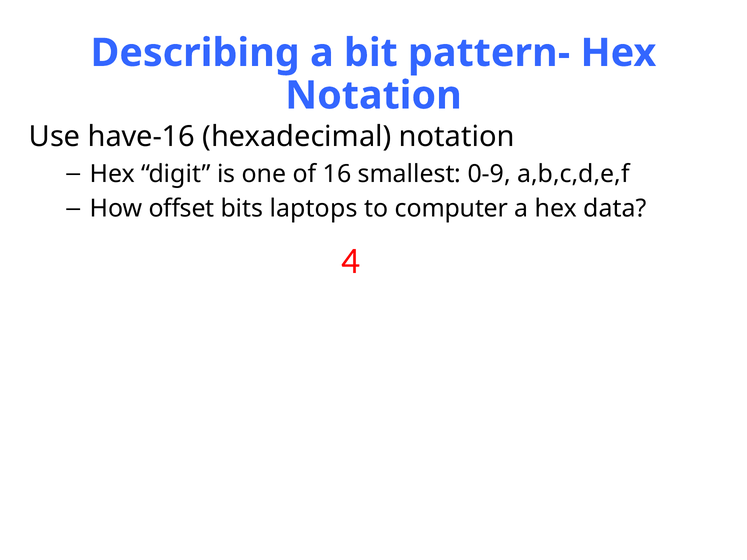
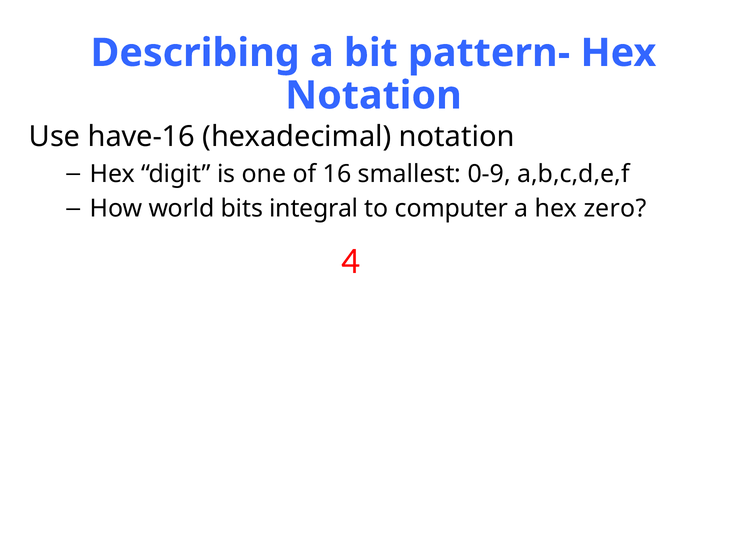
offset: offset -> world
laptops: laptops -> integral
data: data -> zero
